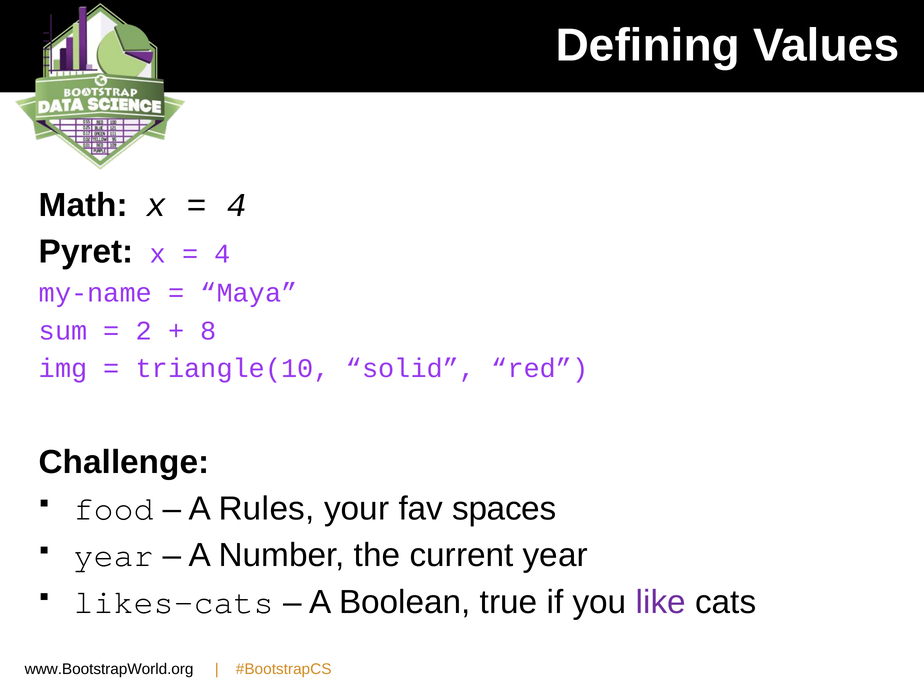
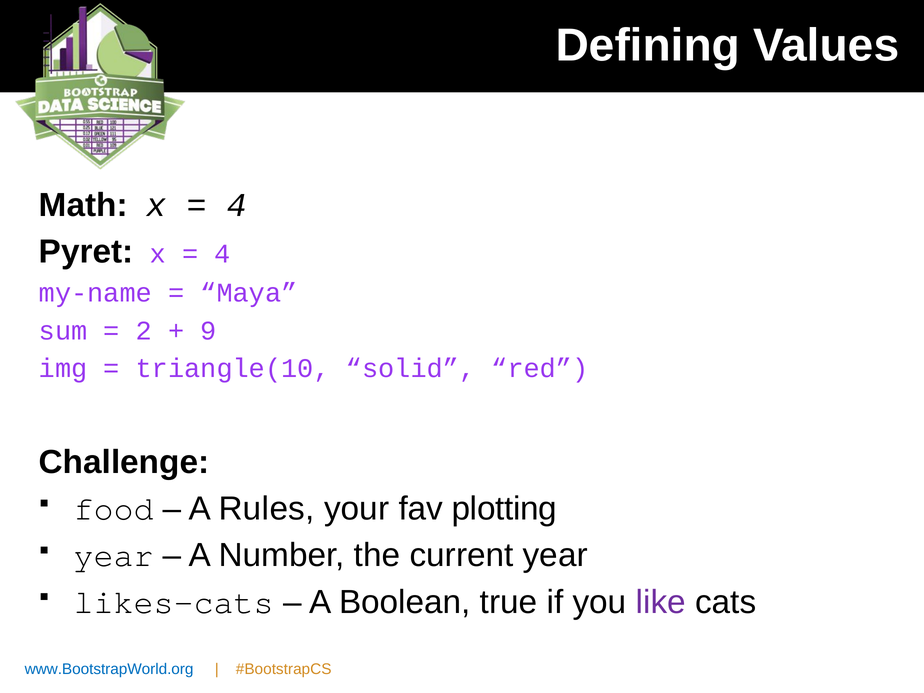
8: 8 -> 9
spaces: spaces -> plotting
www.BootstrapWorld.org colour: black -> blue
